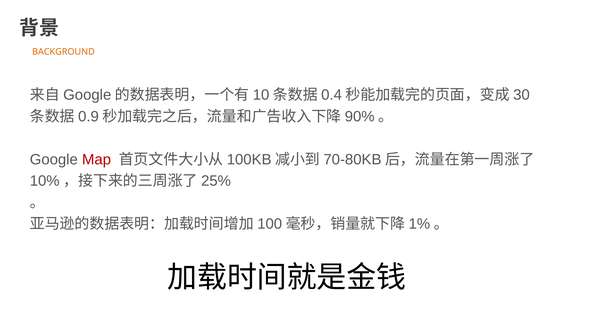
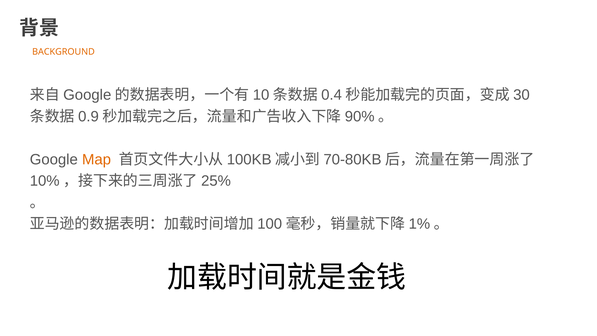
Map colour: red -> orange
